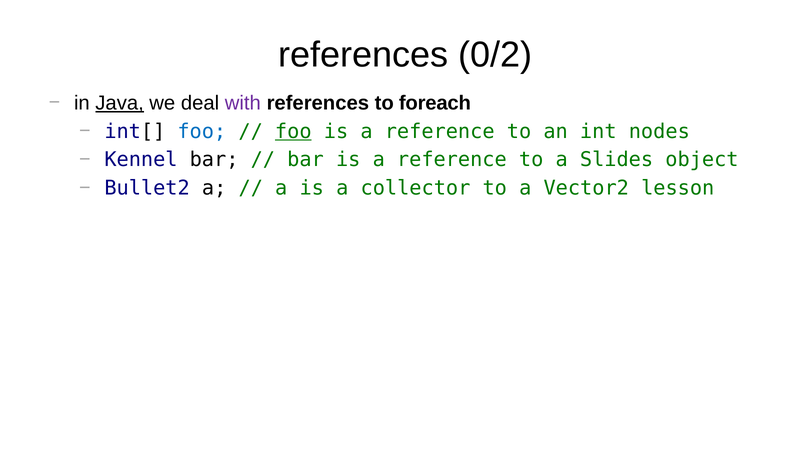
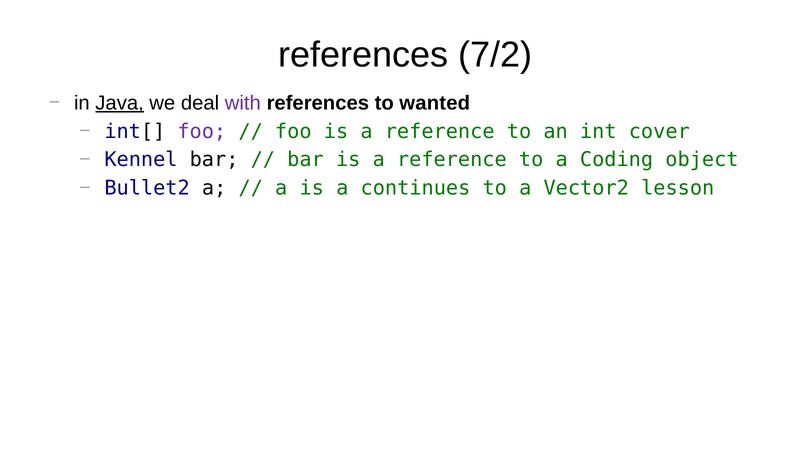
0/2: 0/2 -> 7/2
foreach: foreach -> wanted
foo at (202, 131) colour: blue -> purple
foo at (293, 131) underline: present -> none
nodes: nodes -> cover
Slides: Slides -> Coding
collector: collector -> continues
